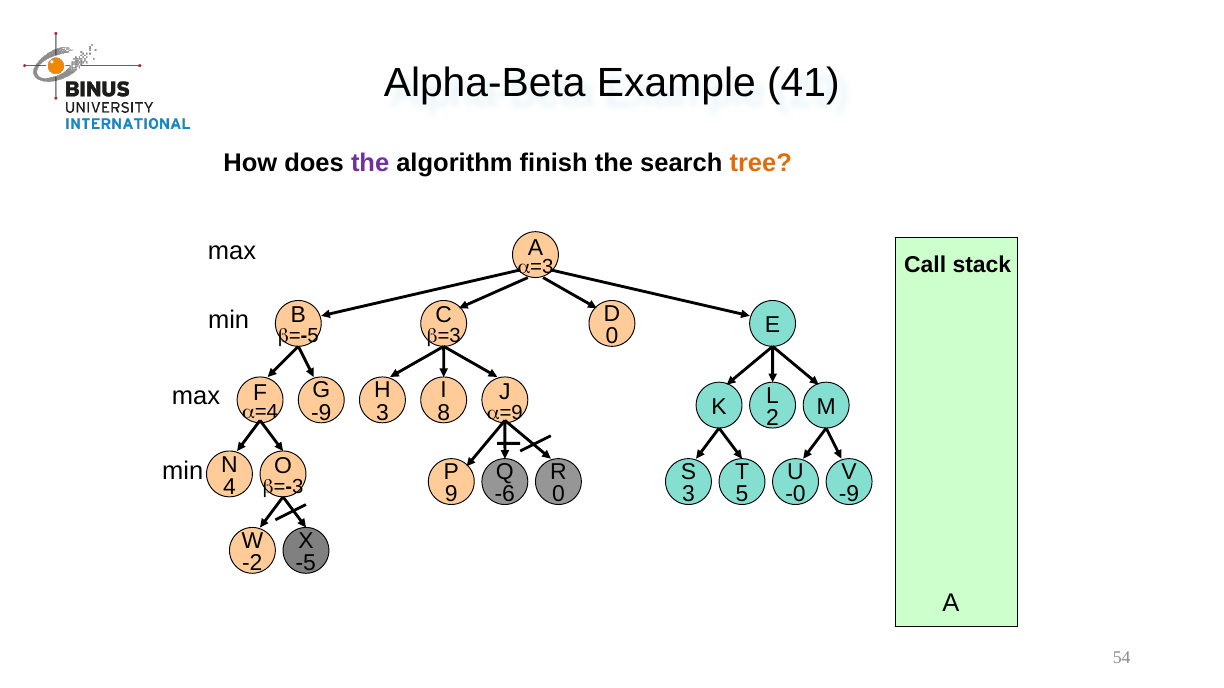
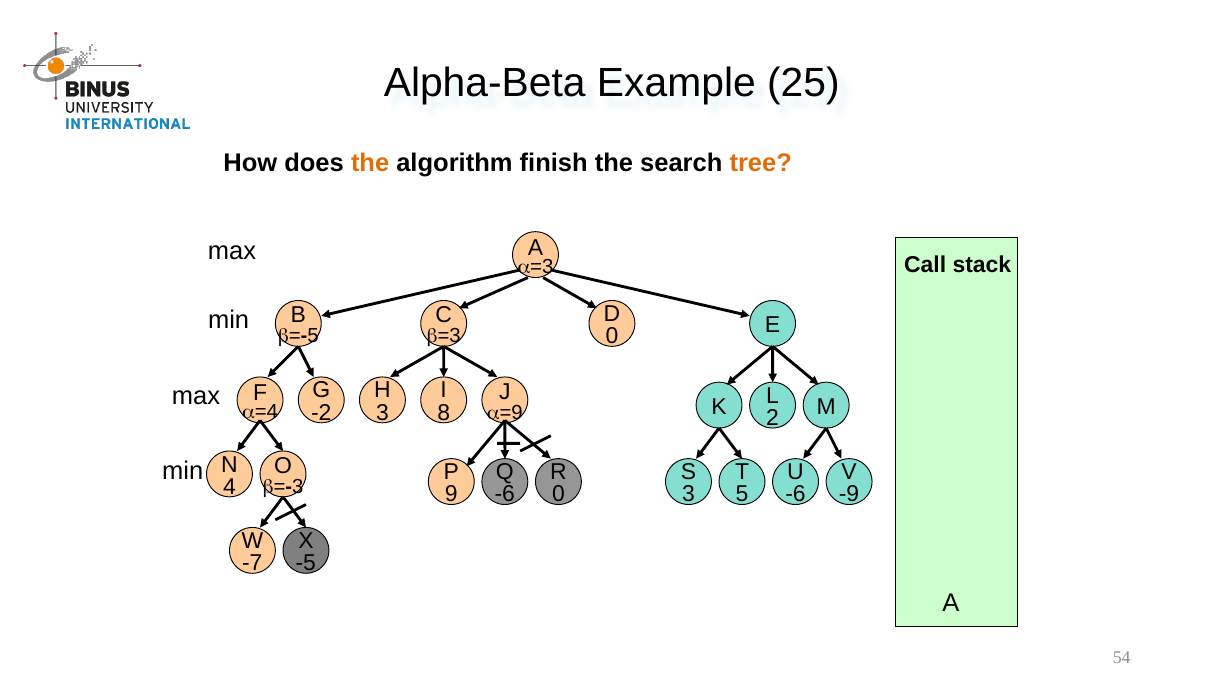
41: 41 -> 25
the at (370, 164) colour: purple -> orange
-9 at (321, 413): -9 -> -2
-0 at (795, 495): -0 -> -6
-2: -2 -> -7
